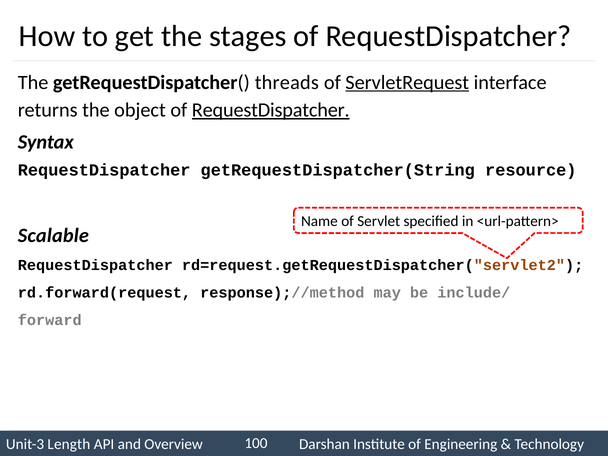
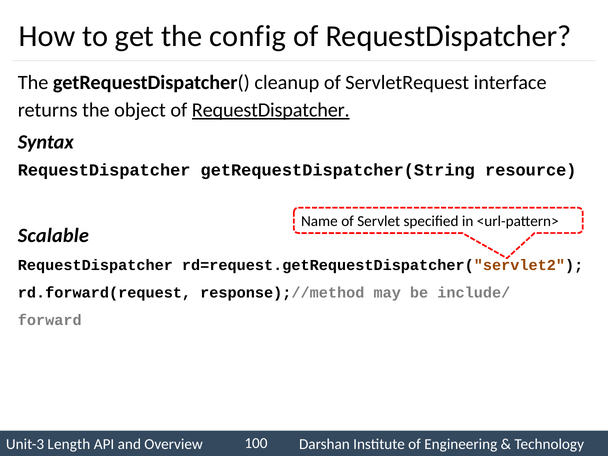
stages: stages -> config
threads: threads -> cleanup
ServletRequest underline: present -> none
